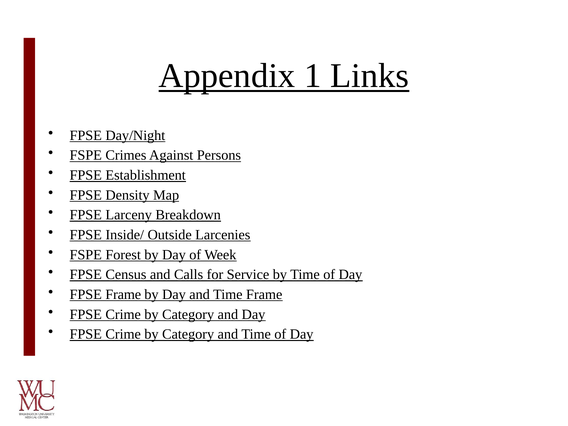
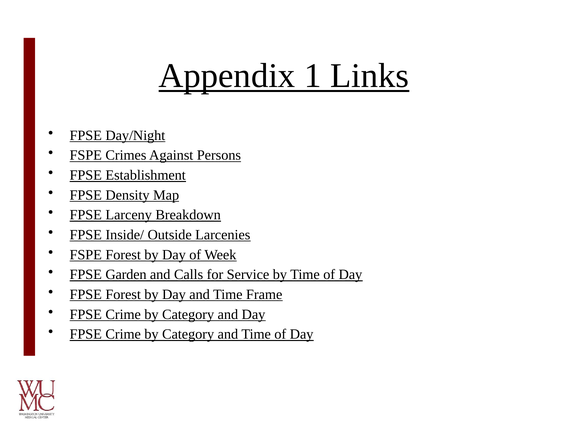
Census: Census -> Garden
FPSE Frame: Frame -> Forest
